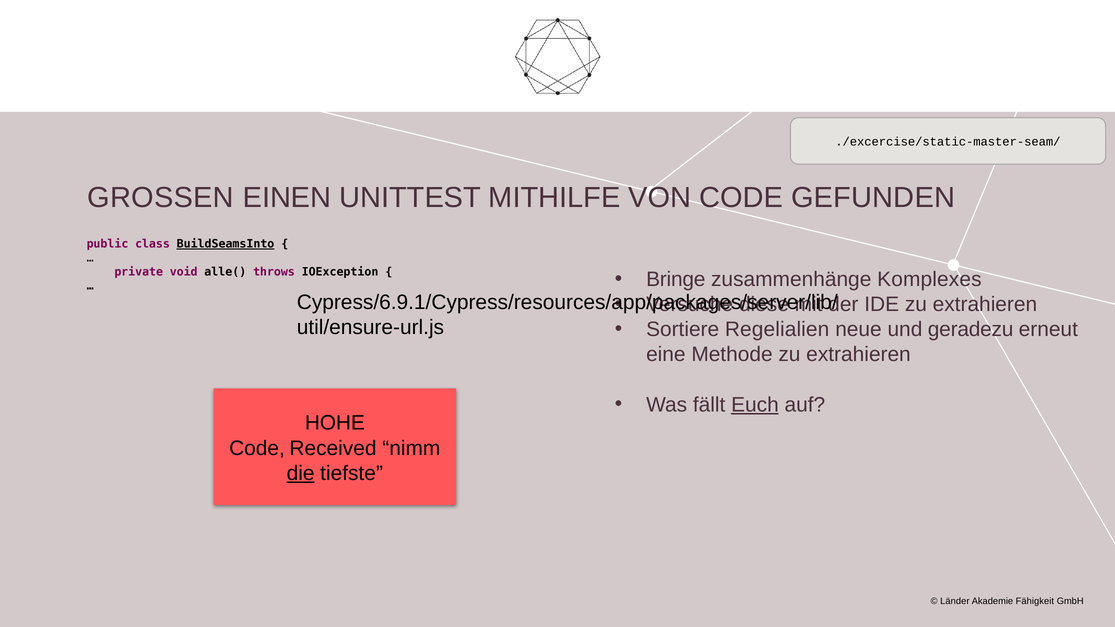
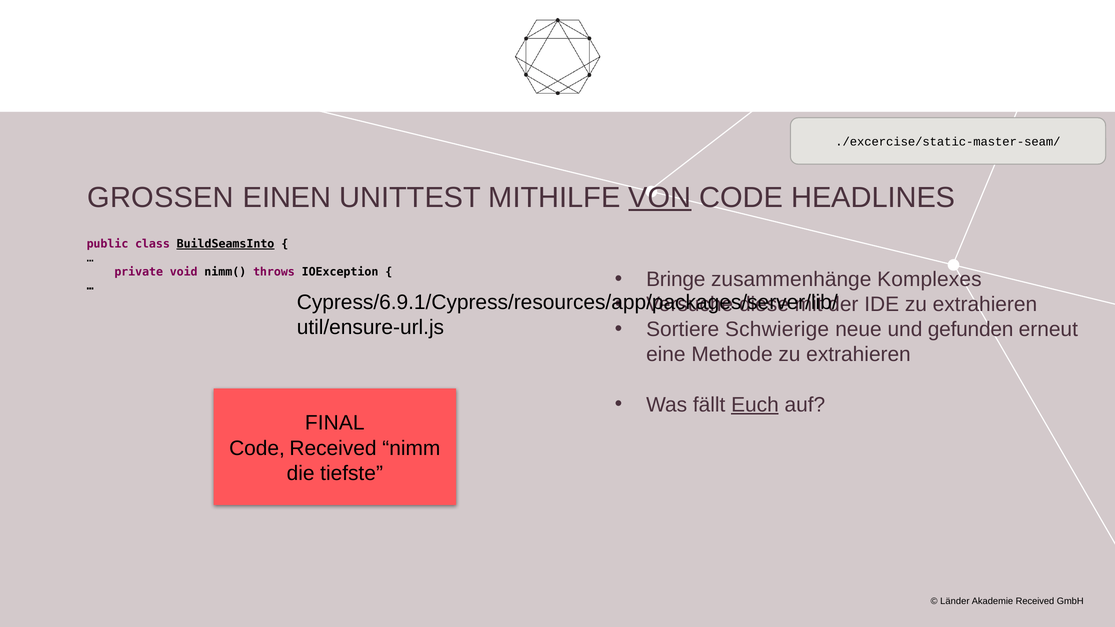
VON underline: none -> present
GEFUNDEN: GEFUNDEN -> HEADLINES
alle(: alle( -> nimm(
Regelialien: Regelialien -> Schwierige
geradezu: geradezu -> gefunden
HOHE: HOHE -> FINAL
die underline: present -> none
Akademie Fähigkeit: Fähigkeit -> Received
